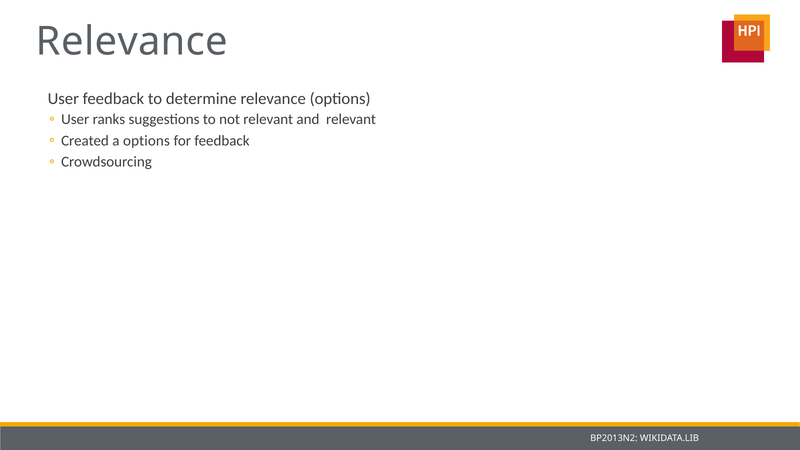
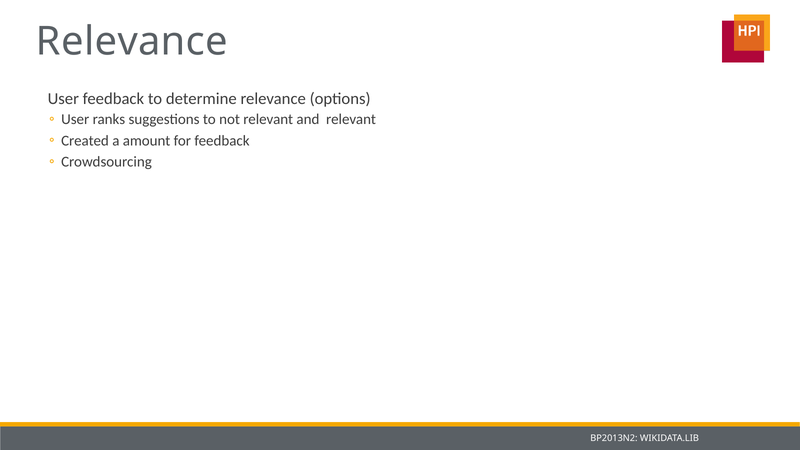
a options: options -> amount
